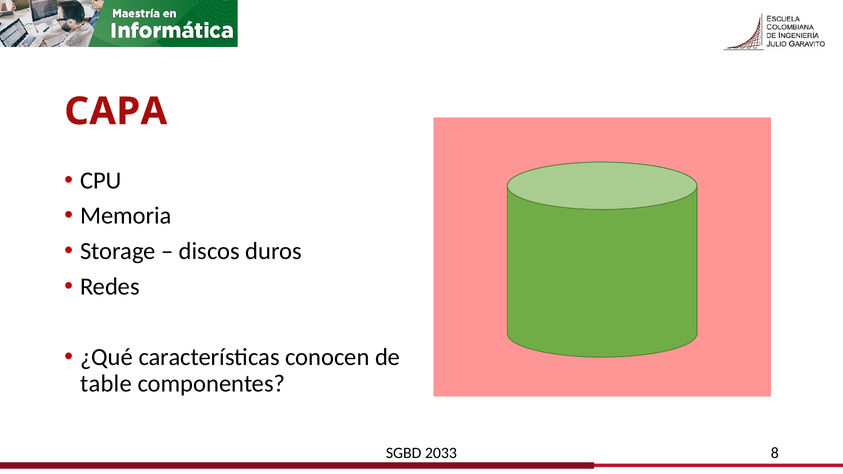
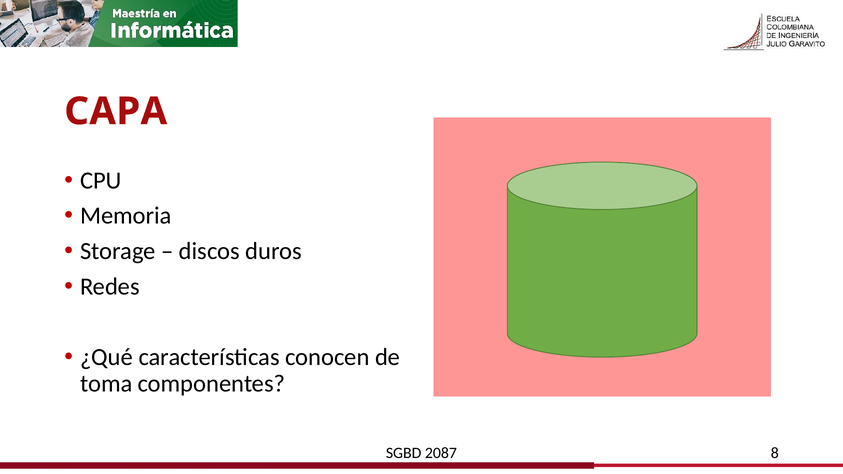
table: table -> toma
2033: 2033 -> 2087
